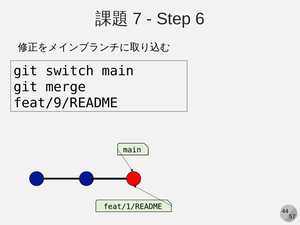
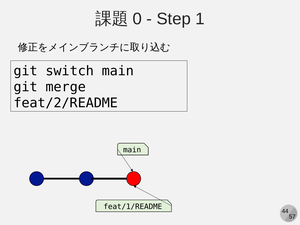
7: 7 -> 0
6: 6 -> 1
feat/9/README: feat/9/README -> feat/2/README
